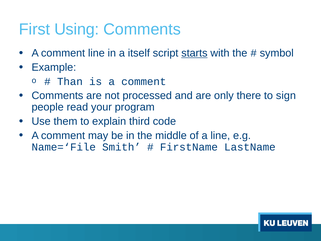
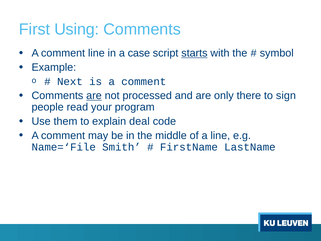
itself: itself -> case
Than: Than -> Next
are at (94, 96) underline: none -> present
third: third -> deal
